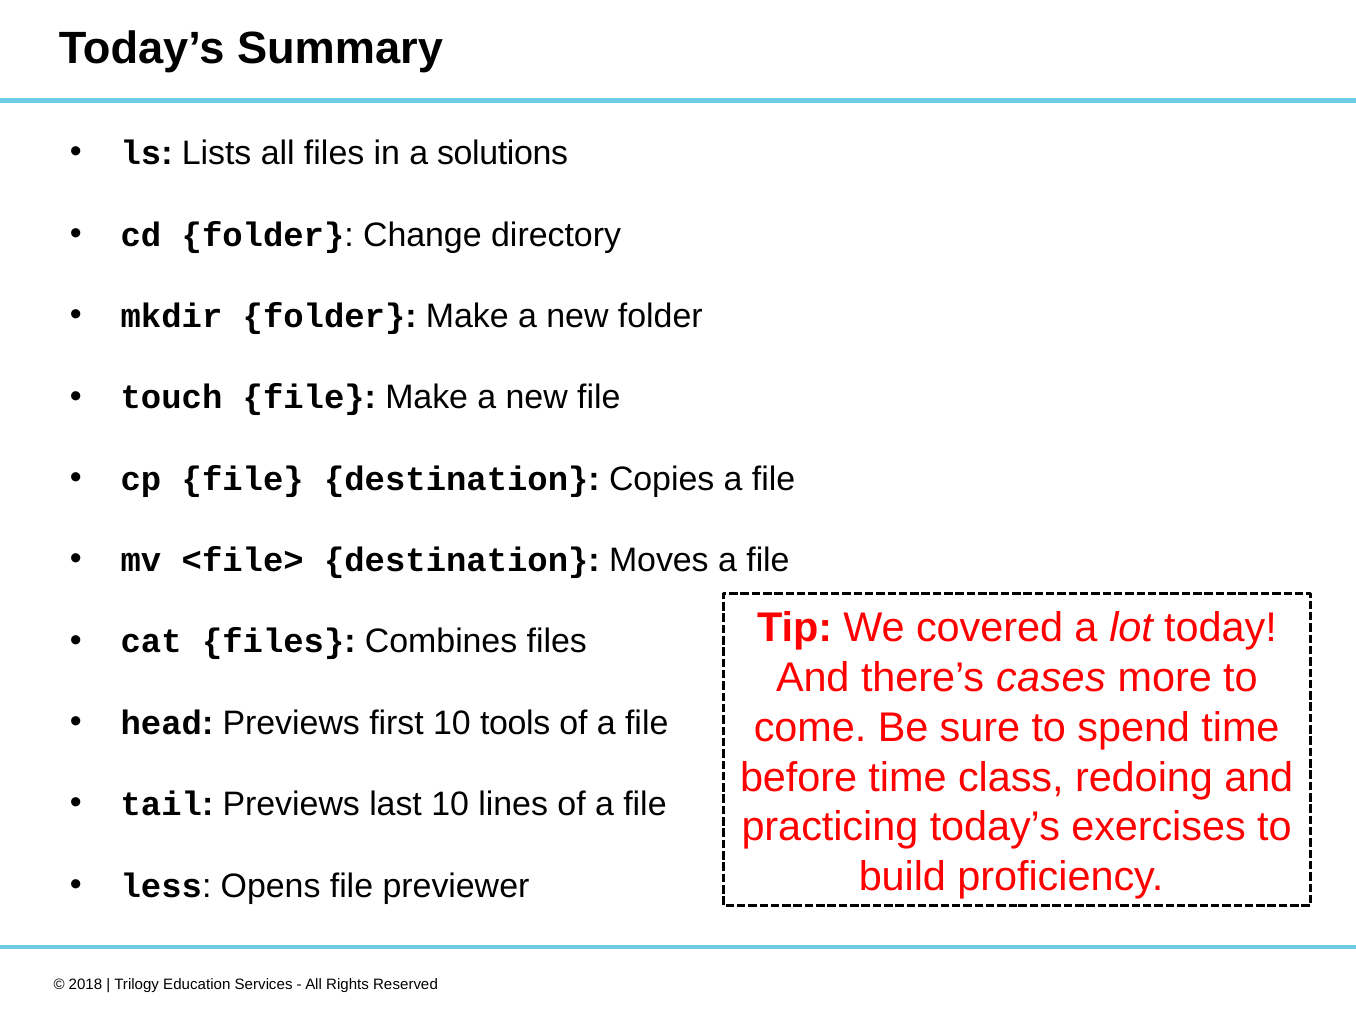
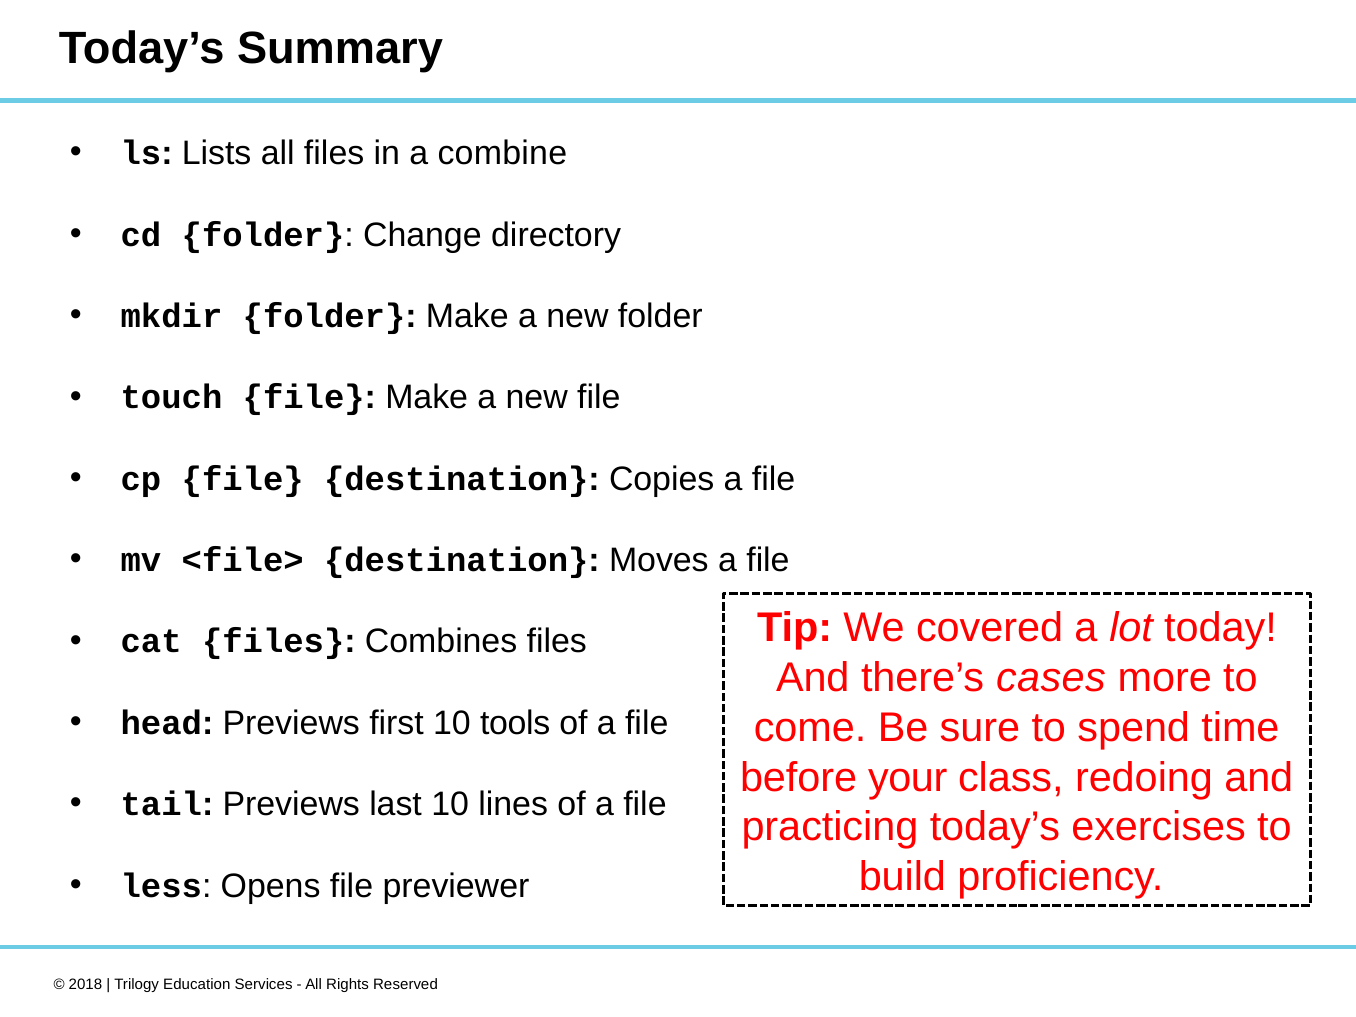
solutions: solutions -> combine
before time: time -> your
